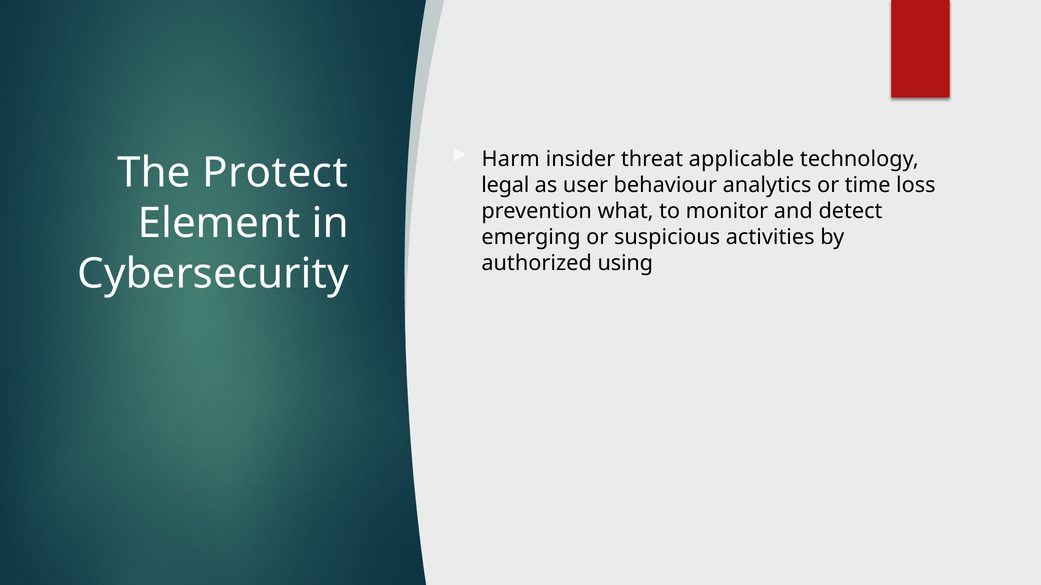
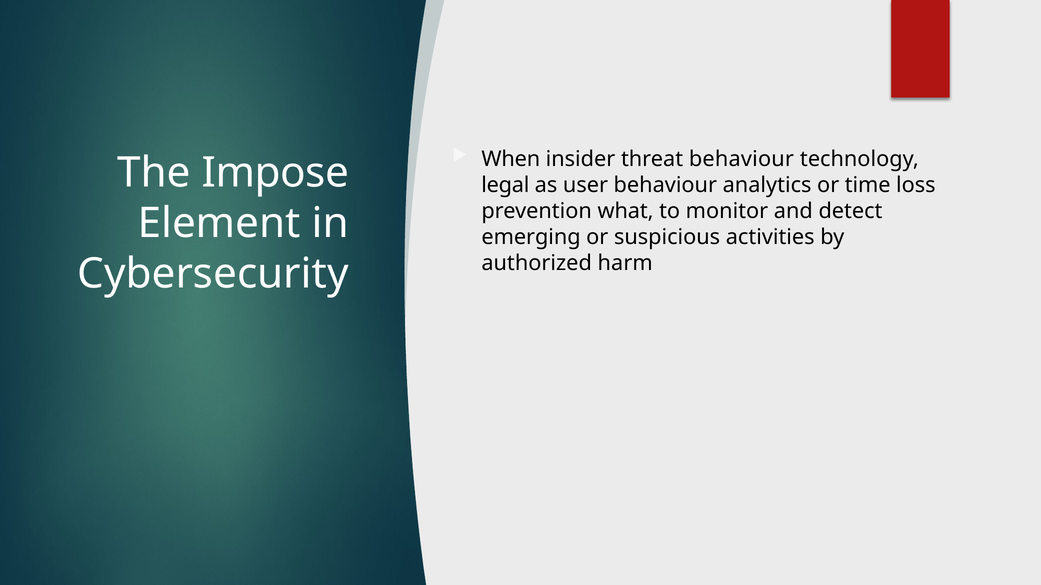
Harm: Harm -> When
threat applicable: applicable -> behaviour
Protect: Protect -> Impose
using: using -> harm
